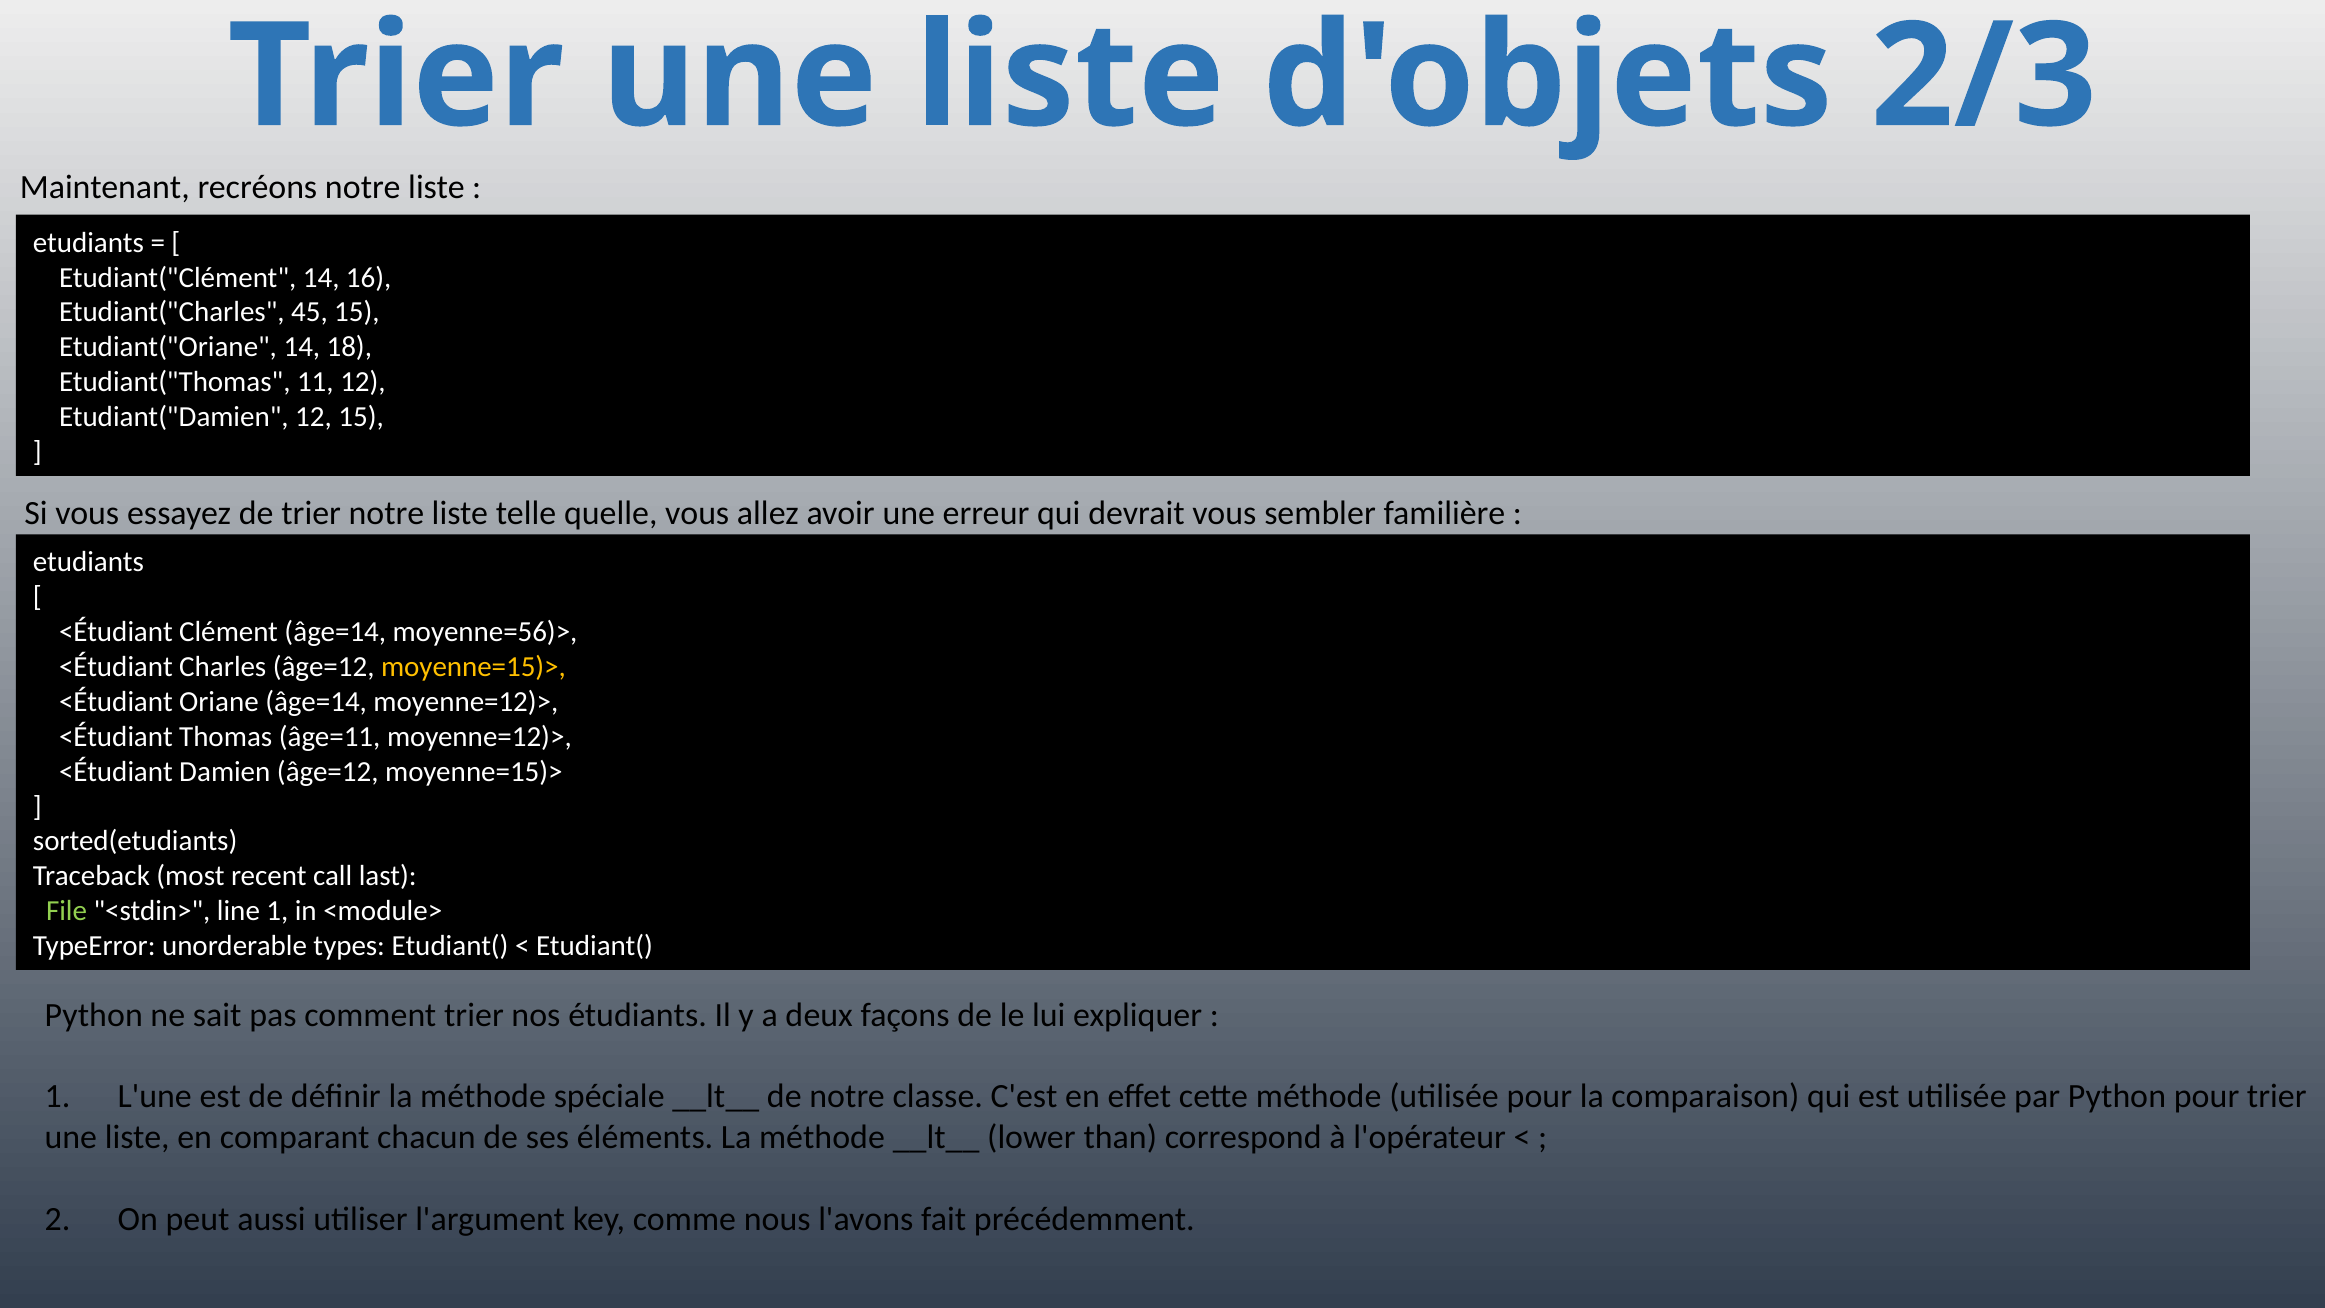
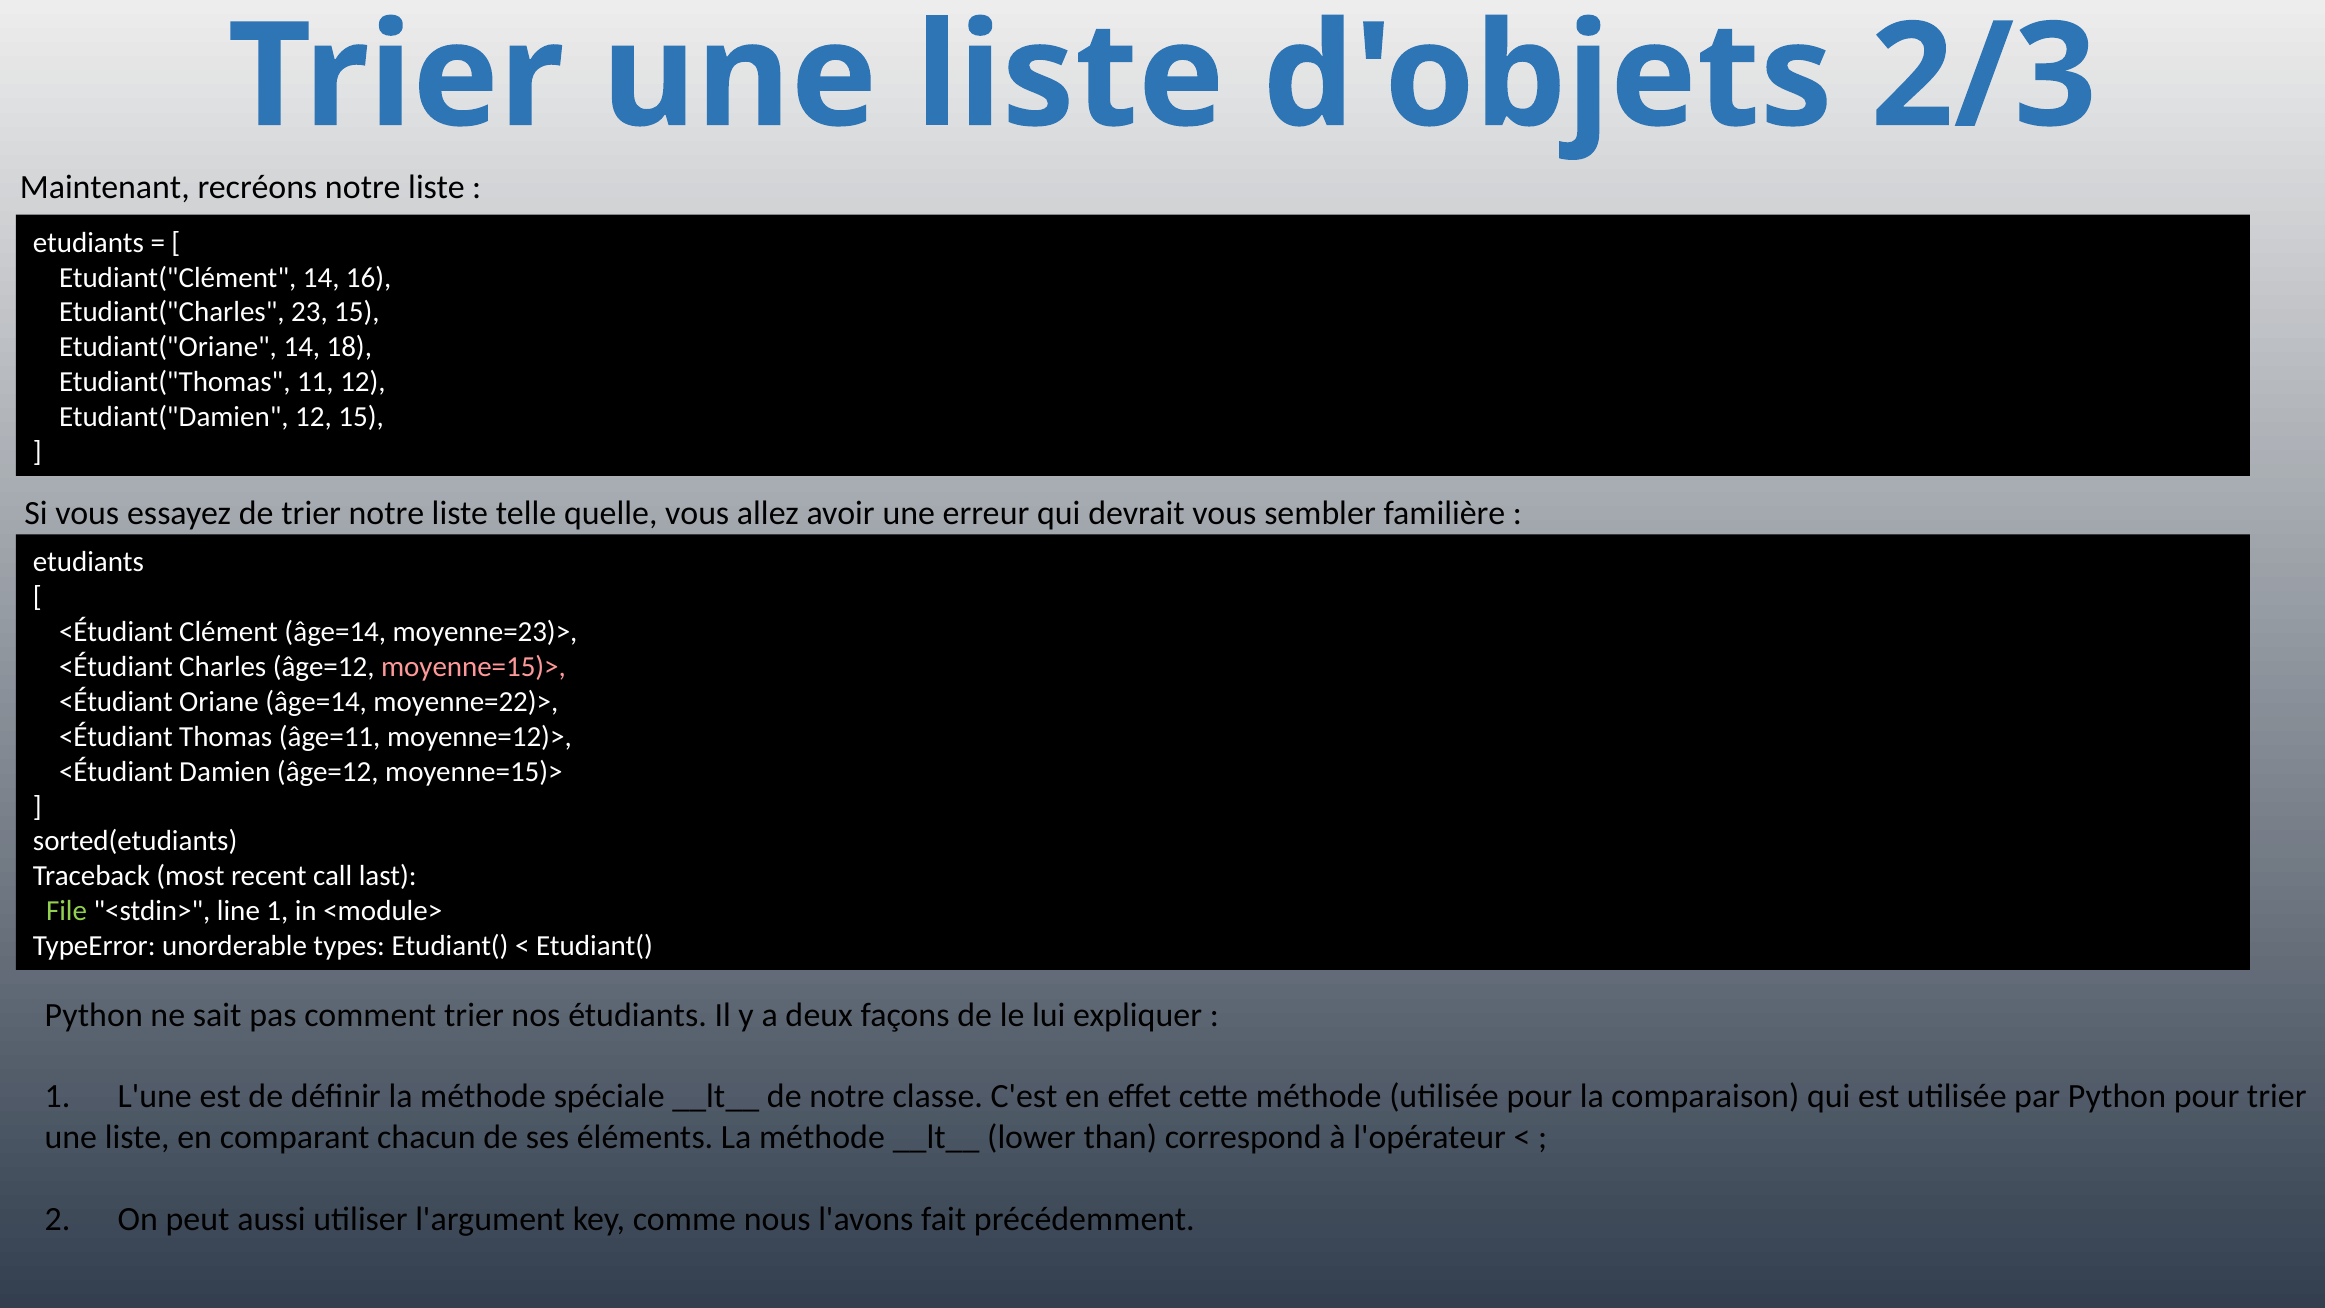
45: 45 -> 23
moyenne=56)>: moyenne=56)> -> moyenne=23)>
moyenne=15)> at (473, 667) colour: yellow -> pink
âge=14 moyenne=12)>: moyenne=12)> -> moyenne=22)>
